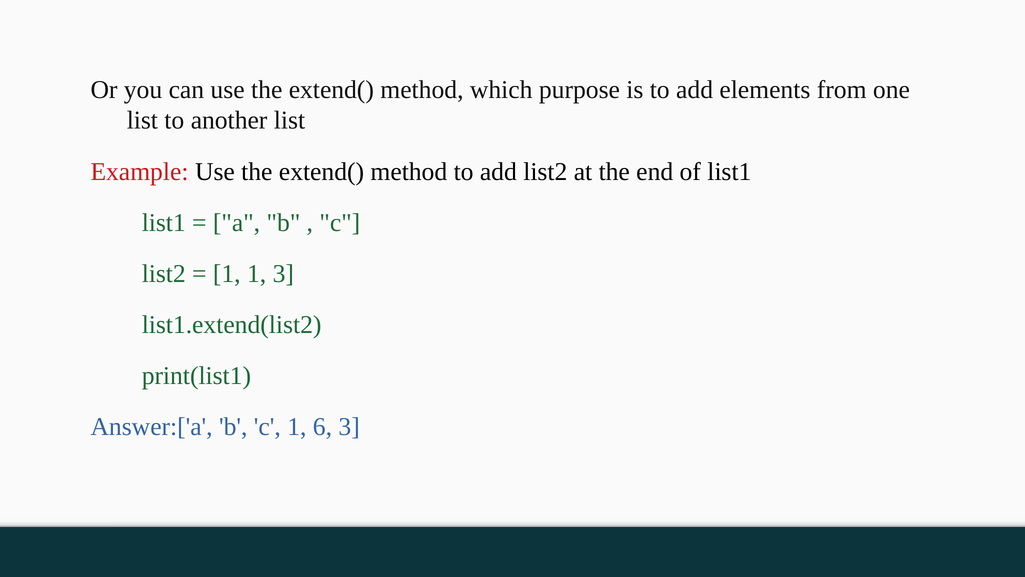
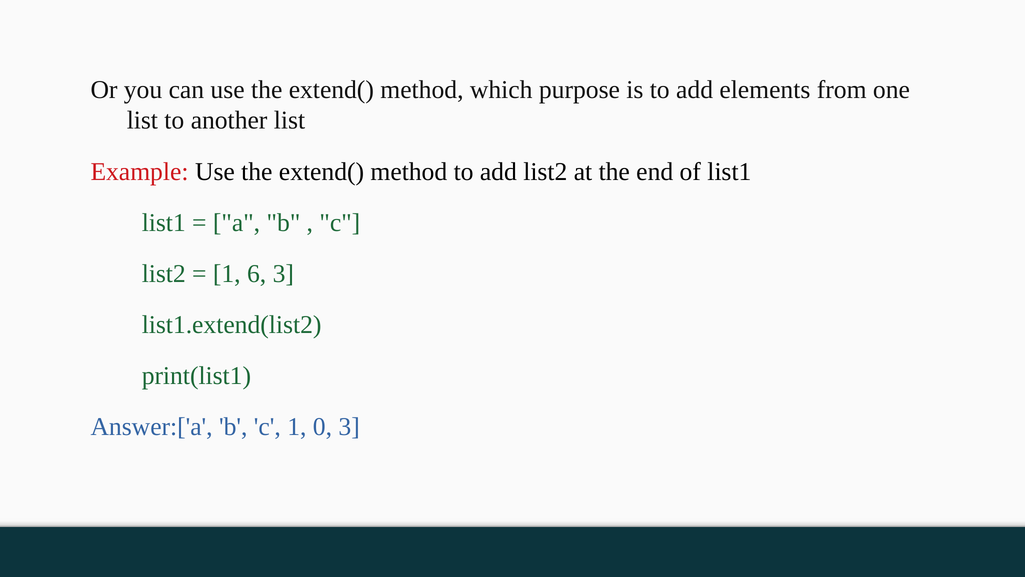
1 1: 1 -> 6
6: 6 -> 0
